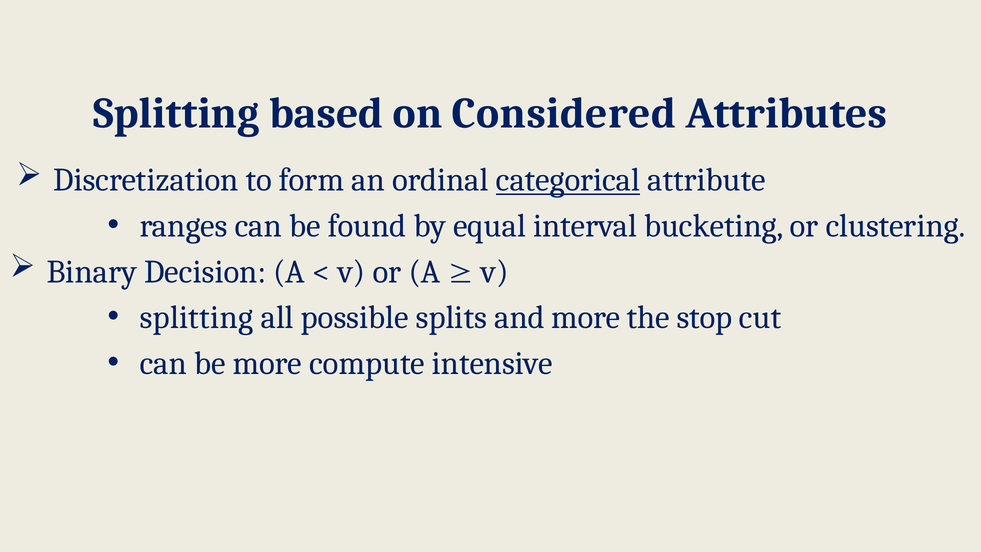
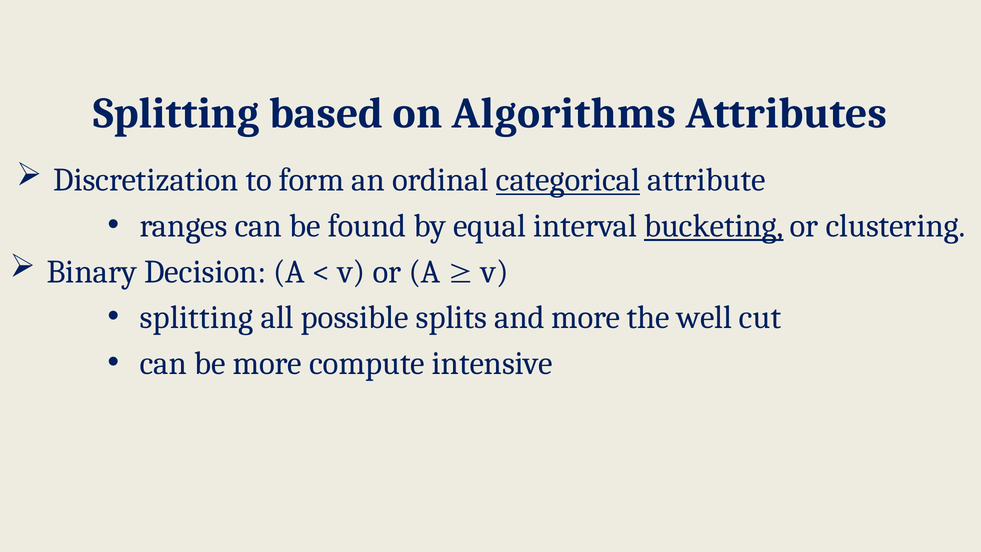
Considered: Considered -> Algorithms
bucketing underline: none -> present
stop: stop -> well
